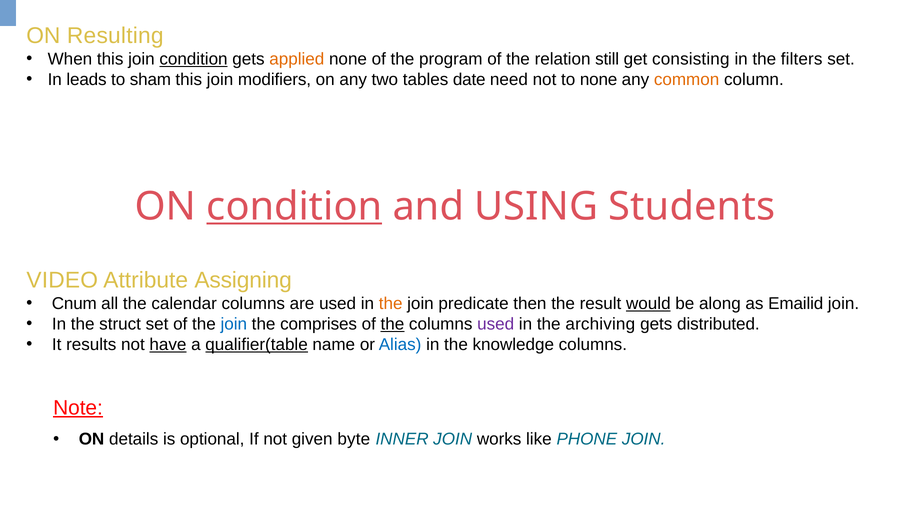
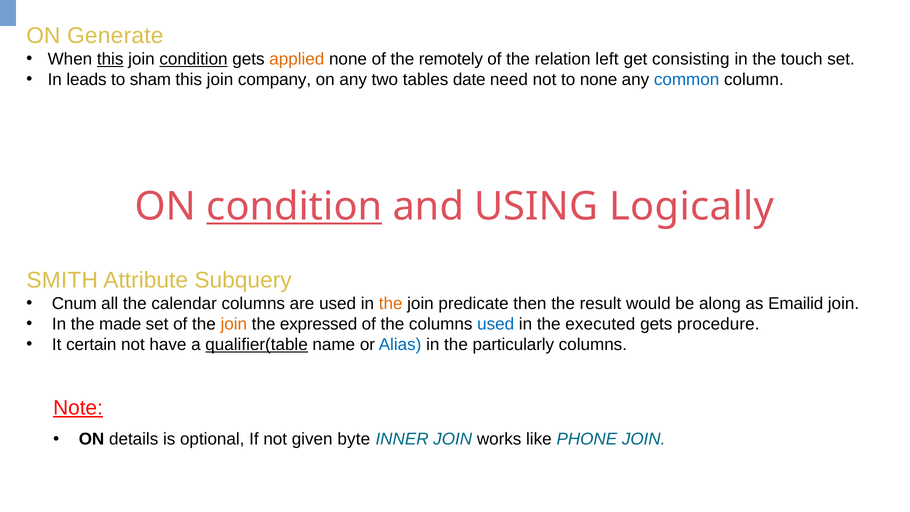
Resulting: Resulting -> Generate
this at (110, 59) underline: none -> present
program: program -> remotely
still: still -> left
filters: filters -> touch
modifiers: modifiers -> company
common colour: orange -> blue
Students: Students -> Logically
VIDEO: VIDEO -> SMITH
Assigning: Assigning -> Subquery
would underline: present -> none
struct: struct -> made
join at (234, 324) colour: blue -> orange
comprises: comprises -> expressed
the at (392, 324) underline: present -> none
used at (496, 324) colour: purple -> blue
archiving: archiving -> executed
distributed: distributed -> procedure
results: results -> certain
have underline: present -> none
knowledge: knowledge -> particularly
